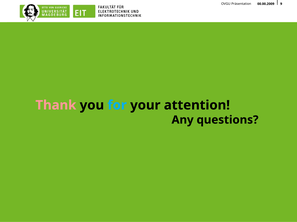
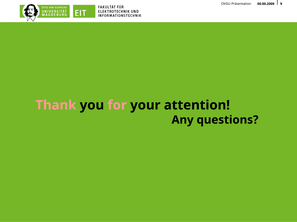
for colour: light blue -> pink
